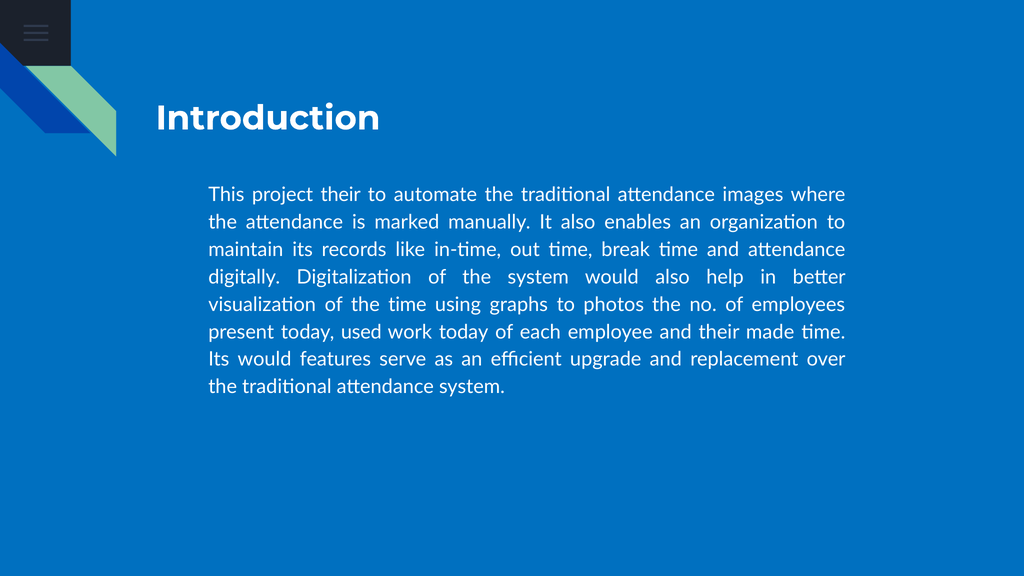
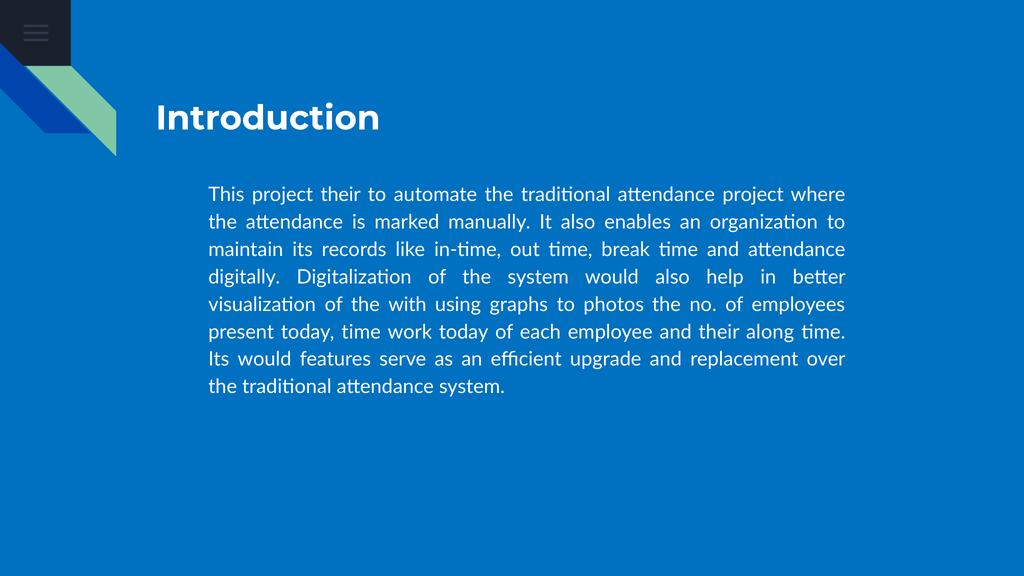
attendance images: images -> project
the time: time -> with
today used: used -> time
made: made -> along
